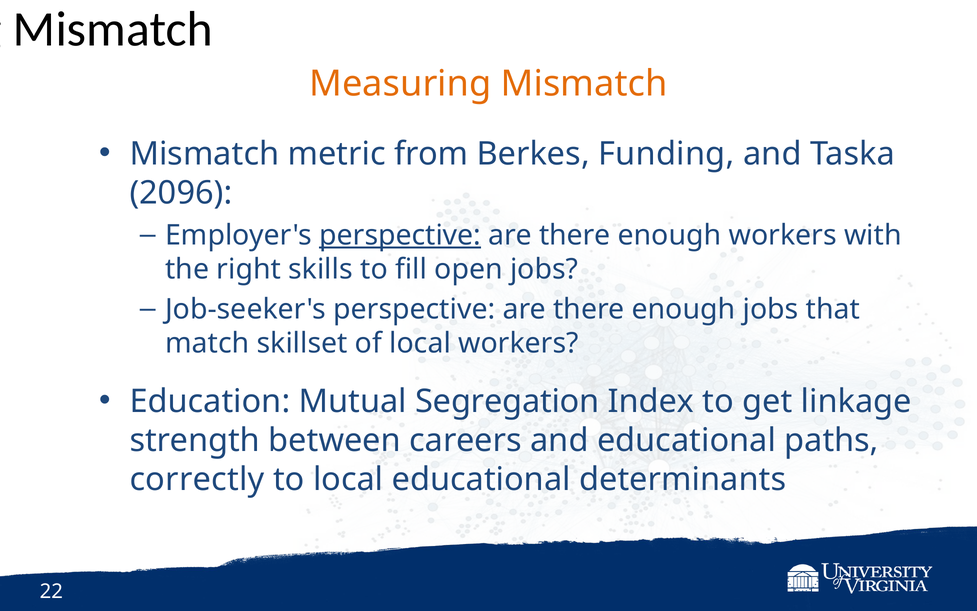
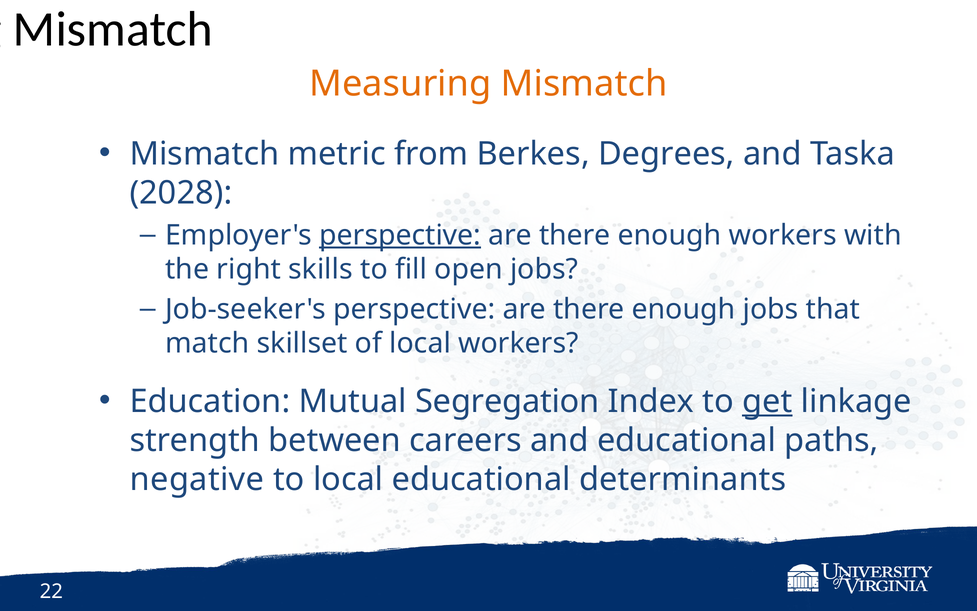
Funding: Funding -> Degrees
2096: 2096 -> 2028
get underline: none -> present
correctly: correctly -> negative
